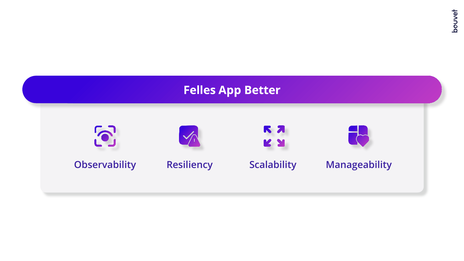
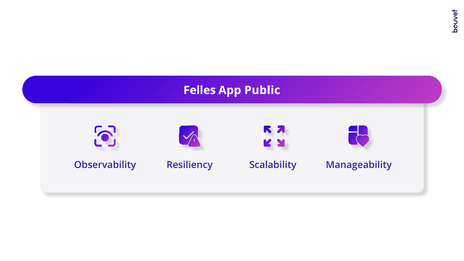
Better: Better -> Public
